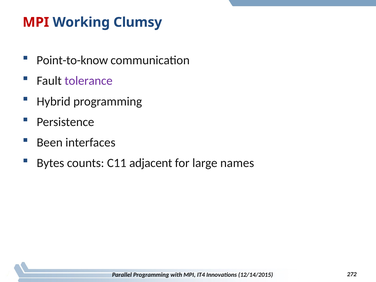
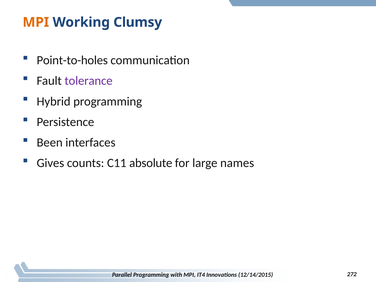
MPI at (36, 22) colour: red -> orange
Point-to-know: Point-to-know -> Point-to-holes
Bytes: Bytes -> Gives
adjacent: adjacent -> absolute
